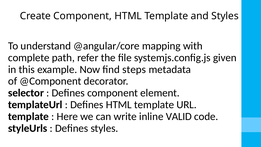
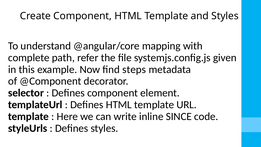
VALID: VALID -> SINCE
